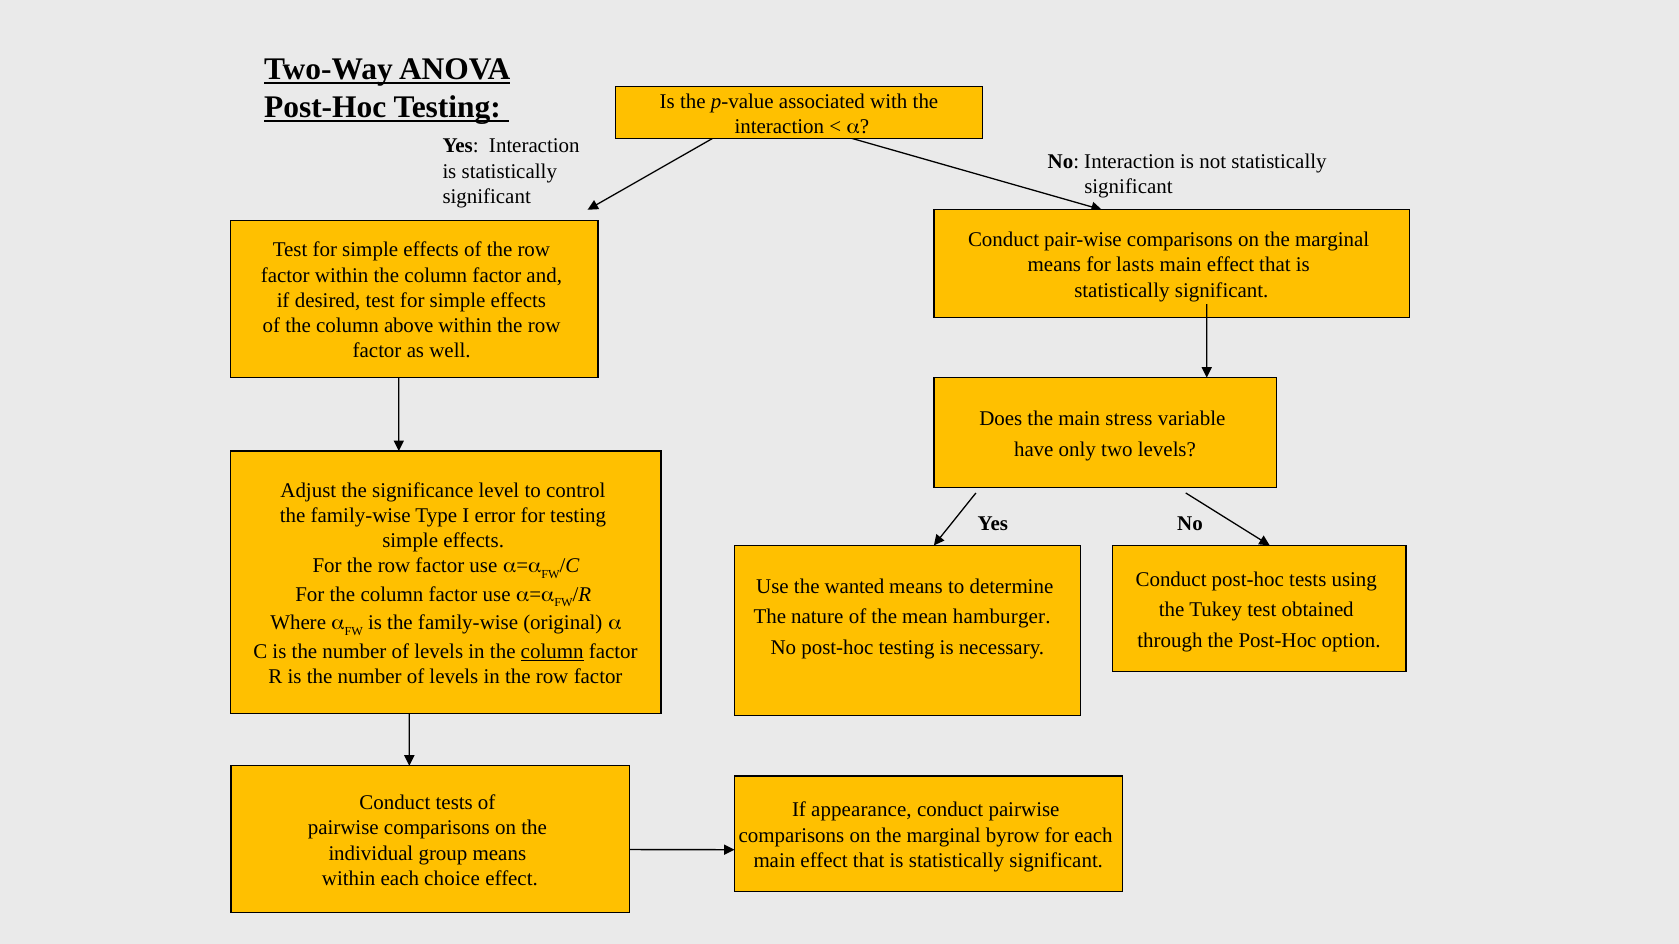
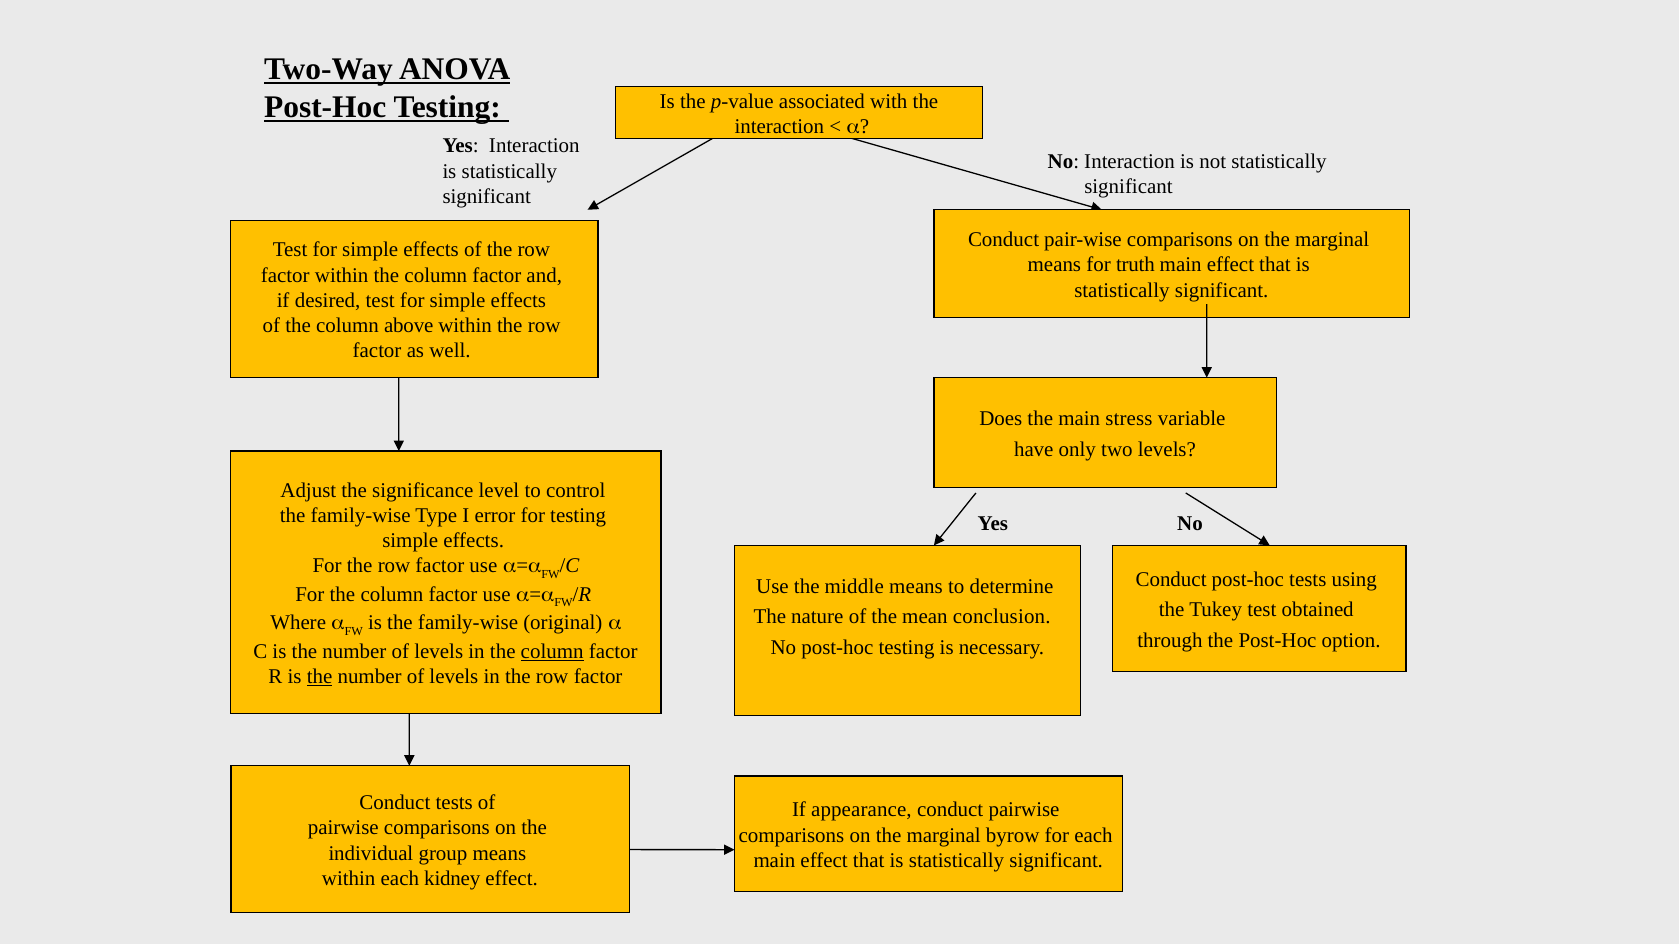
lasts: lasts -> truth
wanted: wanted -> middle
hamburger: hamburger -> conclusion
the at (320, 677) underline: none -> present
choice: choice -> kidney
